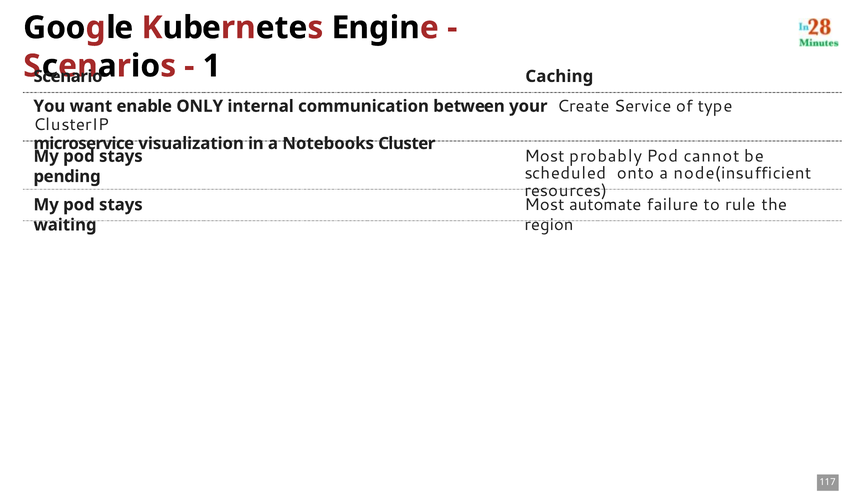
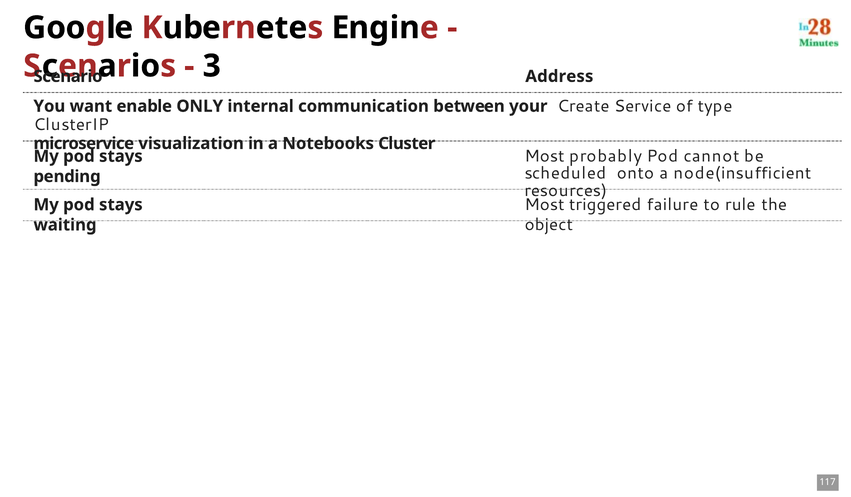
1: 1 -> 3
Caching: Caching -> Address
automate: automate -> triggered
region: region -> object
